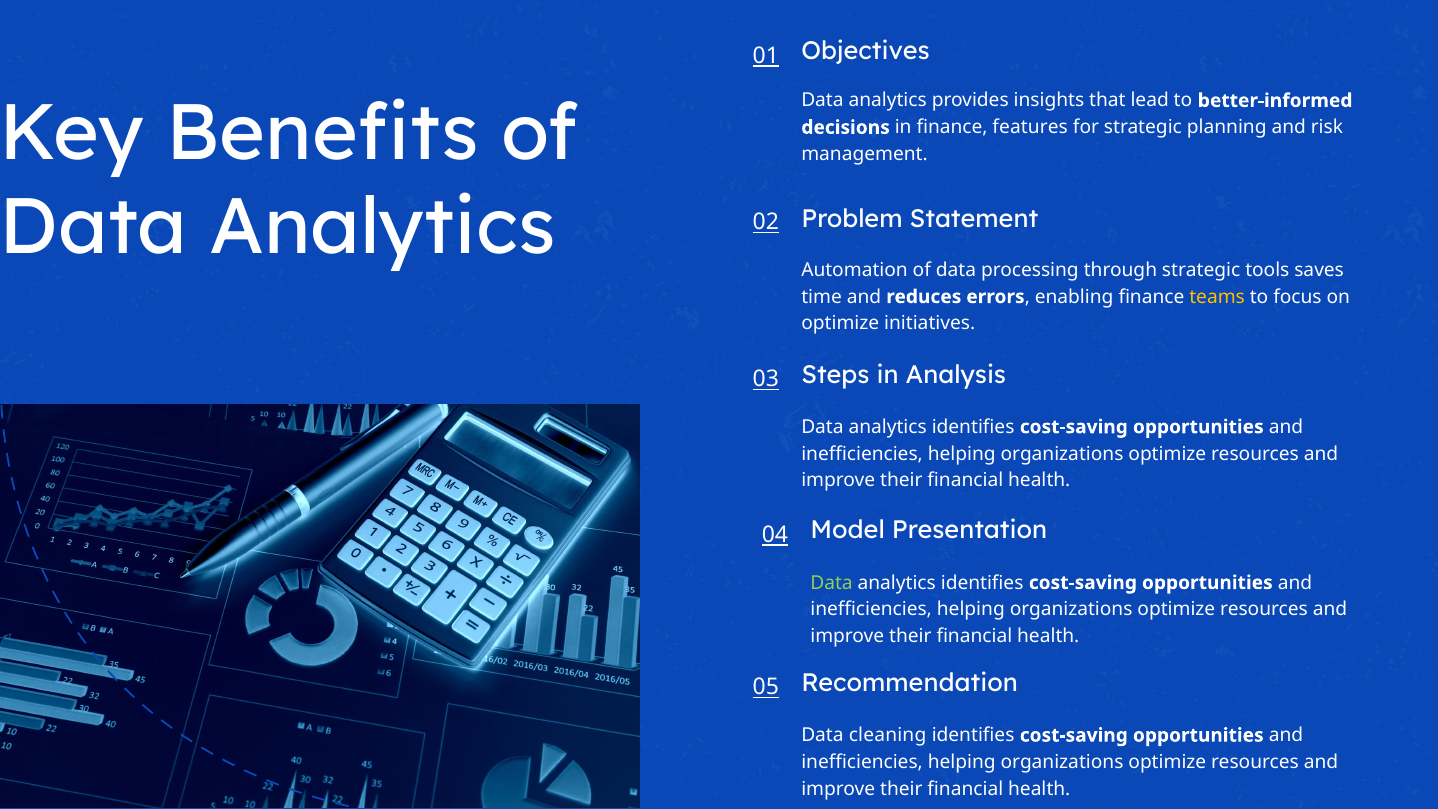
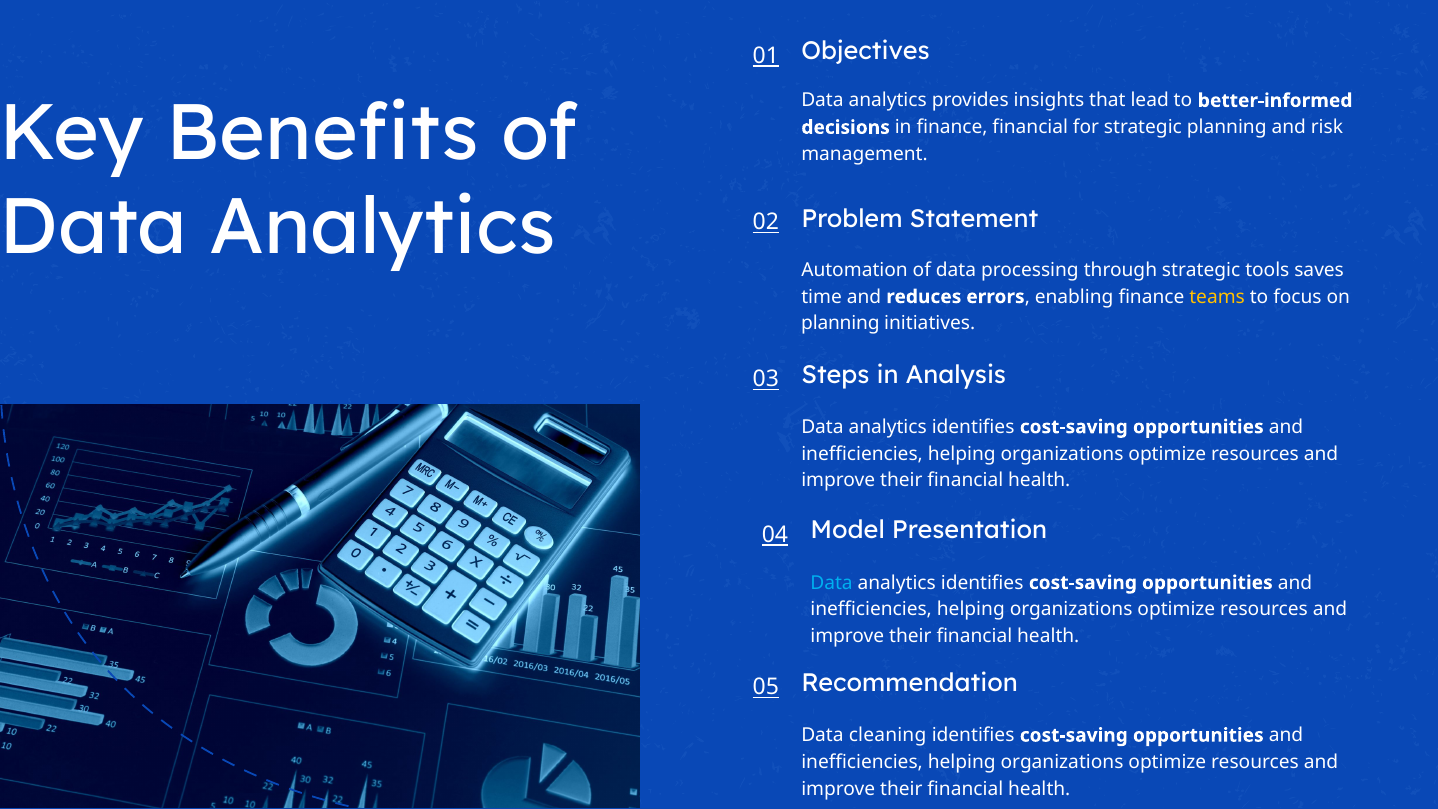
finance features: features -> financial
optimize at (840, 324): optimize -> planning
Data at (832, 583) colour: light green -> light blue
